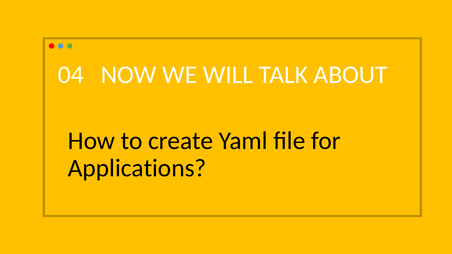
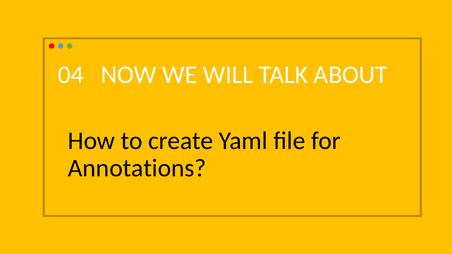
Applications: Applications -> Annotations
